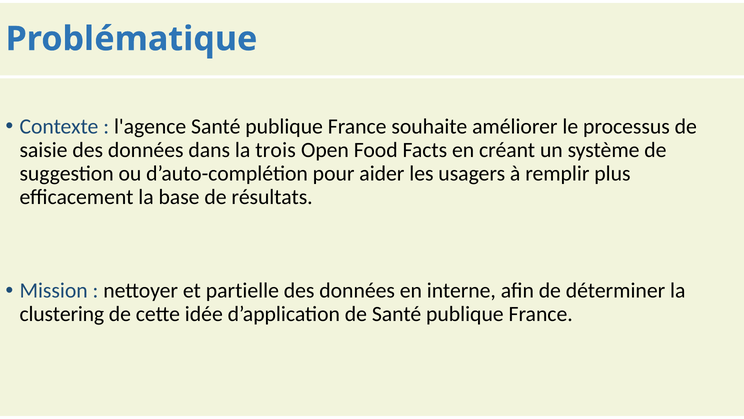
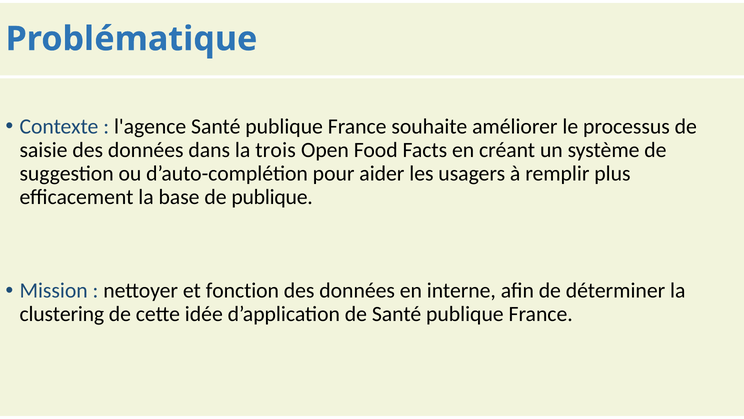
de résultats: résultats -> publique
partielle: partielle -> fonction
